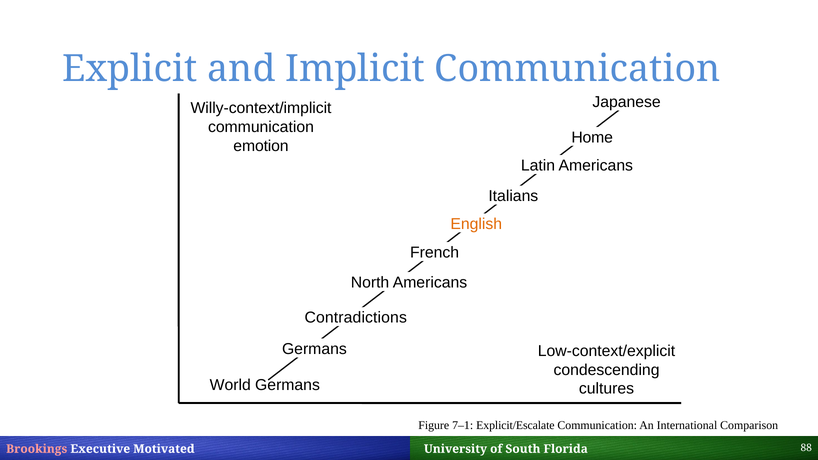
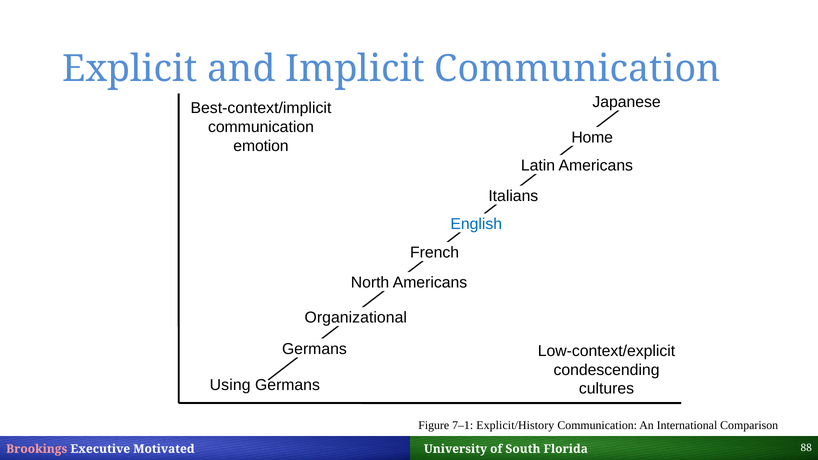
Willy-context/implicit: Willy-context/implicit -> Best-context/implicit
English colour: orange -> blue
Contradictions: Contradictions -> Organizational
World: World -> Using
Explicit/Escalate: Explicit/Escalate -> Explicit/History
